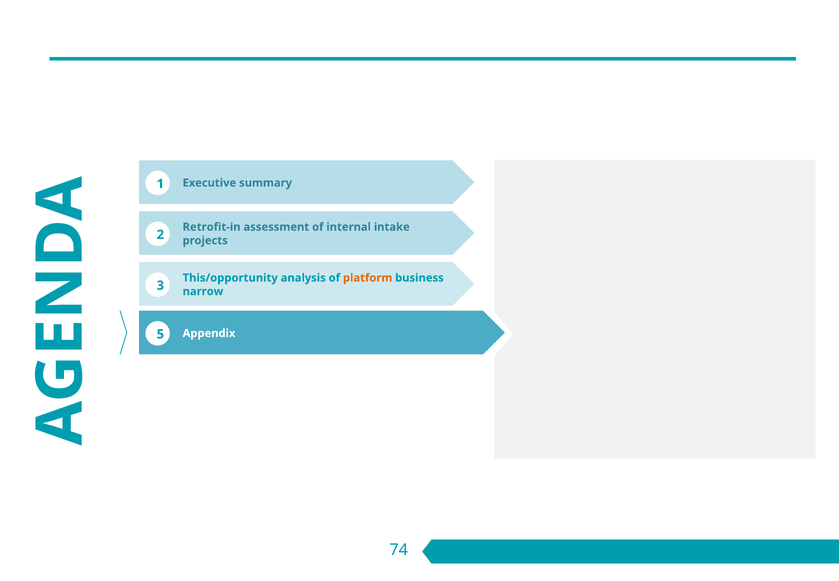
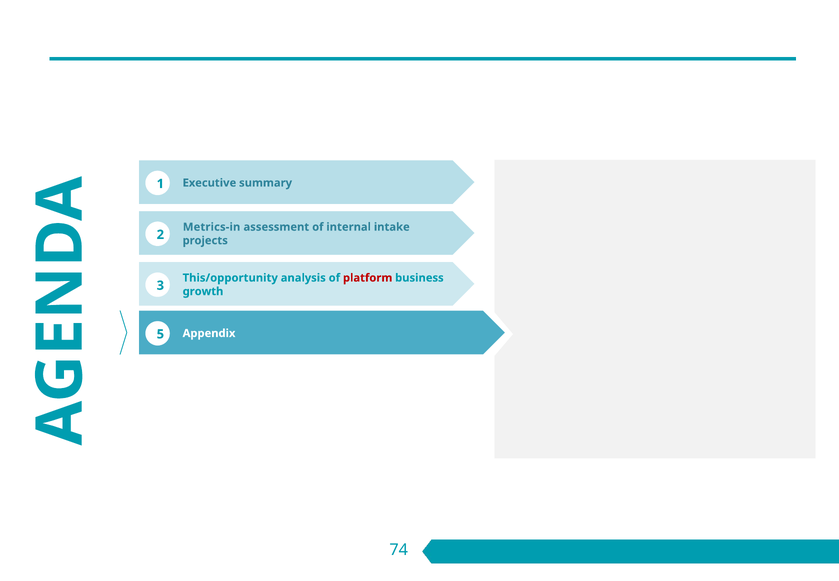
Retrofit-in: Retrofit-in -> Metrics-in
platform colour: orange -> red
narrow: narrow -> growth
